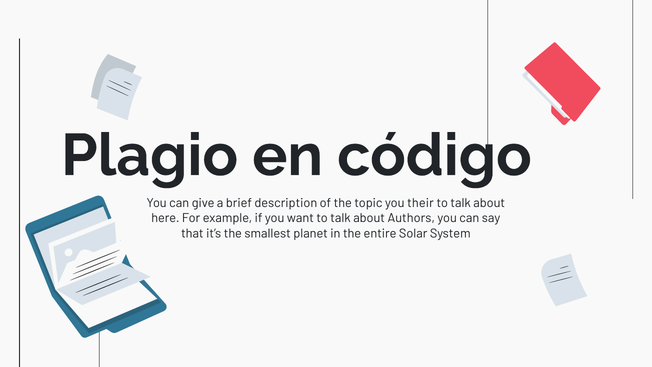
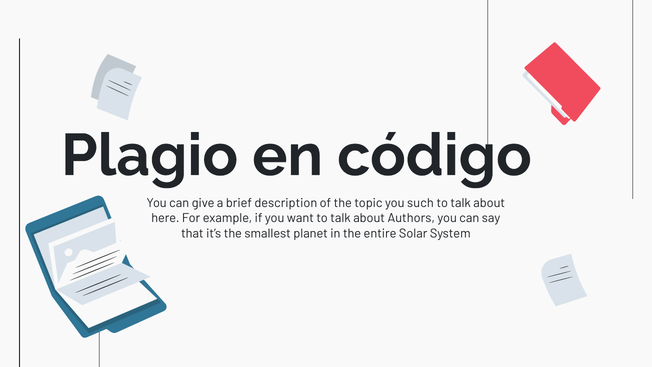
their: their -> such
